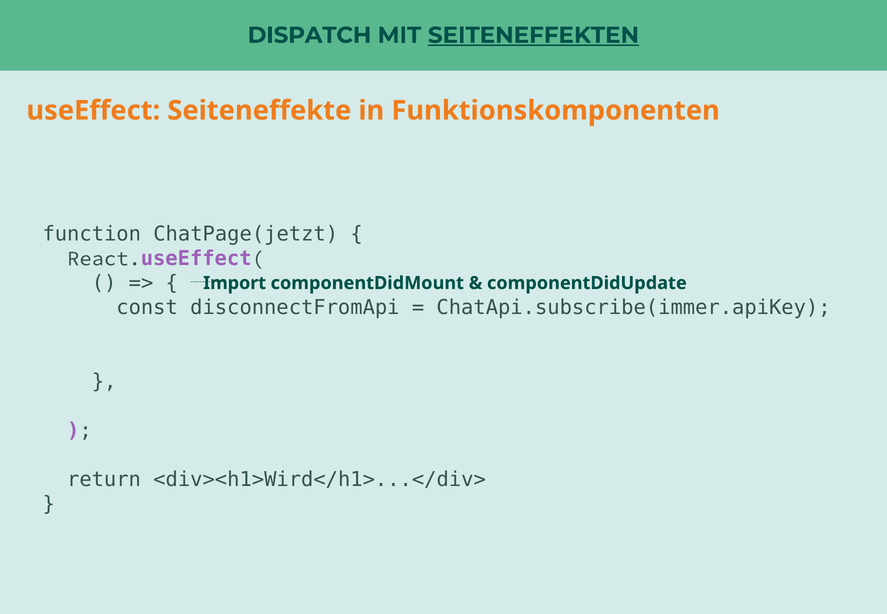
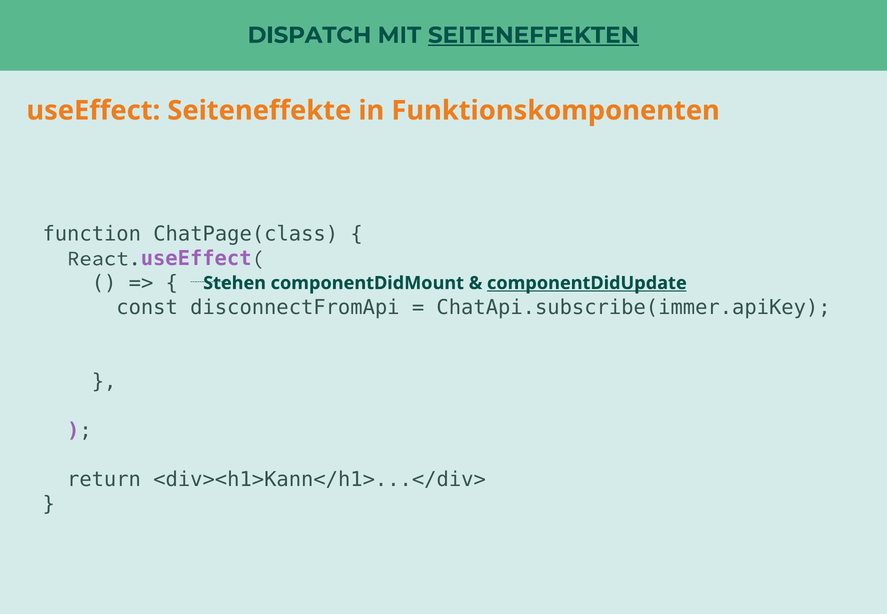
ChatPage(jetzt: ChatPage(jetzt -> ChatPage(class
Import: Import -> Stehen
componentDidUpdate underline: none -> present
<div><h1>Wird</h1>...</div>: <div><h1>Wird</h1>...</div> -> <div><h1>Kann</h1>...</div>
